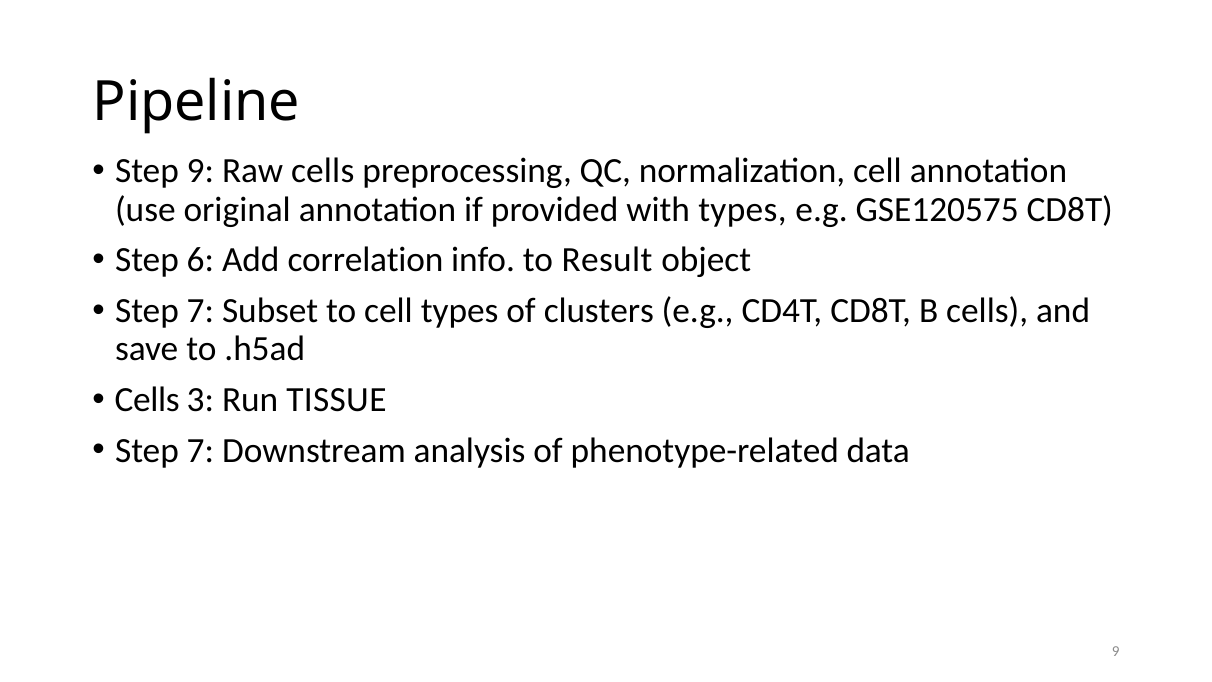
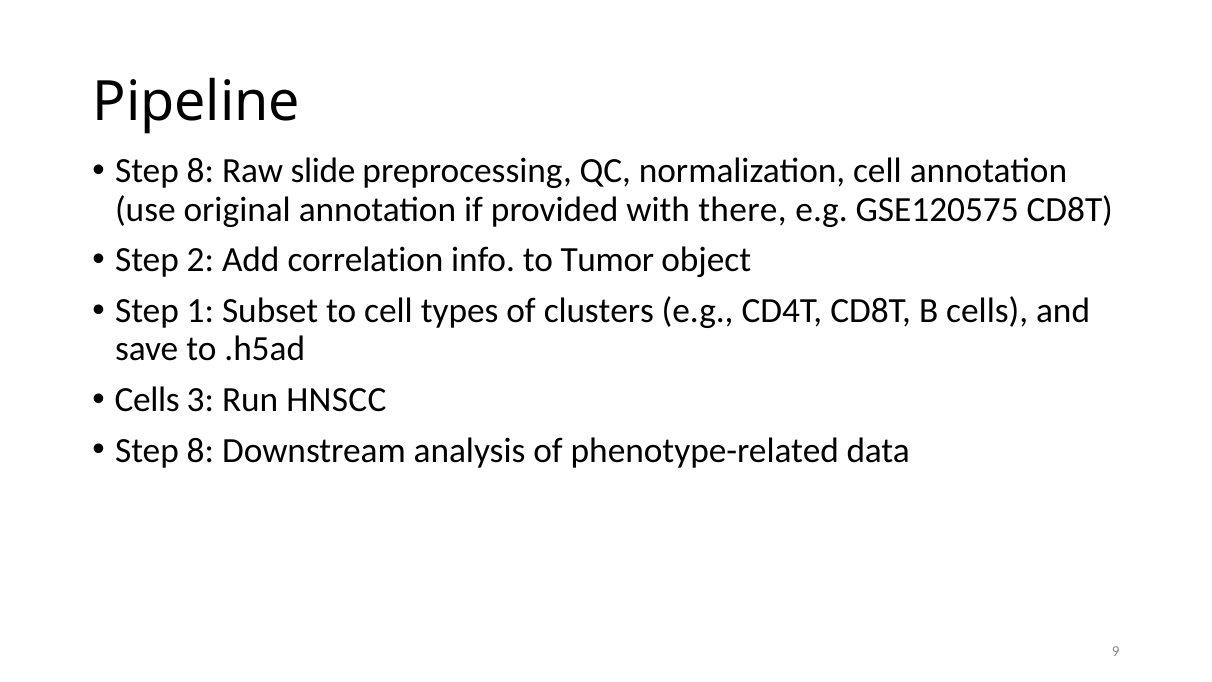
9 at (200, 171): 9 -> 8
Raw cells: cells -> slide
with types: types -> there
6: 6 -> 2
Result: Result -> Tumor
7 at (200, 311): 7 -> 1
TISSUE: TISSUE -> HNSCC
7 at (200, 450): 7 -> 8
